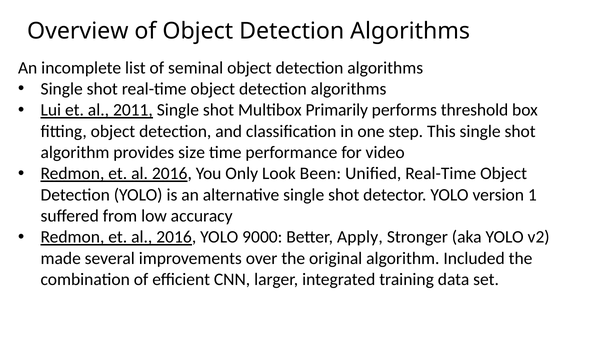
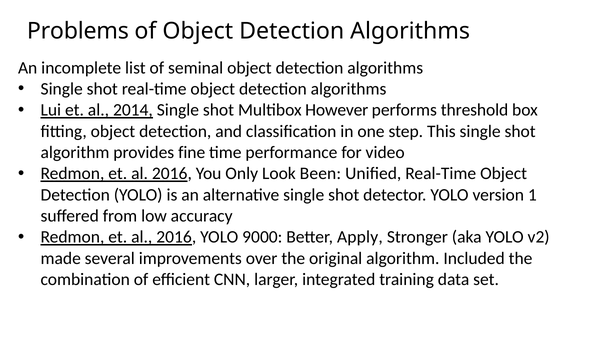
Overview: Overview -> Problems
2011: 2011 -> 2014
Primarily: Primarily -> However
size: size -> fine
